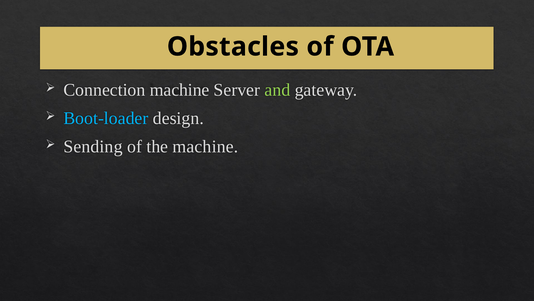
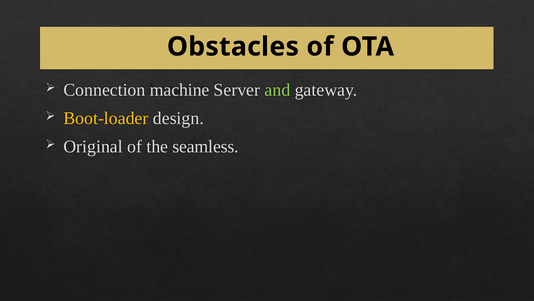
Boot-loader colour: light blue -> yellow
Sending: Sending -> Original
the machine: machine -> seamless
